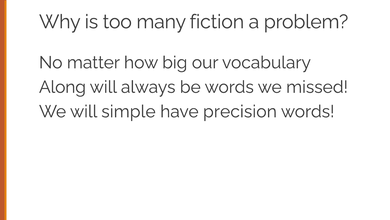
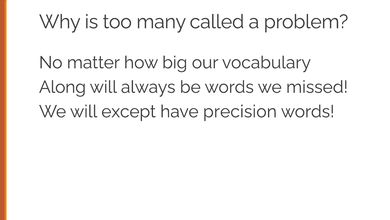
fiction: fiction -> called
simple: simple -> except
